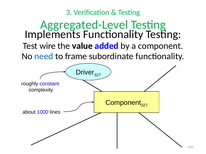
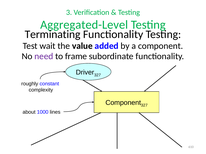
Implements: Implements -> Terminating
wire: wire -> wait
need colour: blue -> purple
